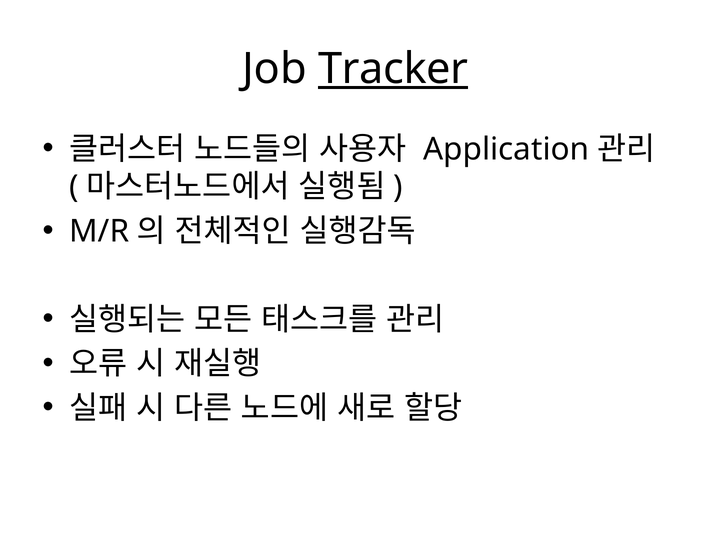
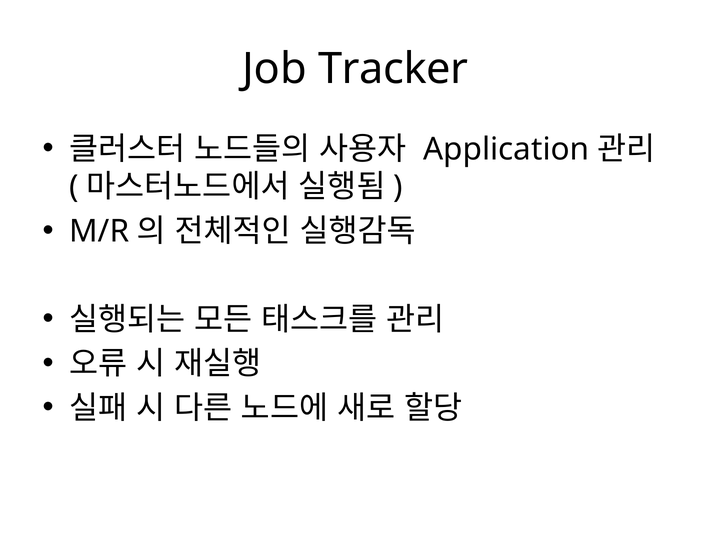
Tracker underline: present -> none
